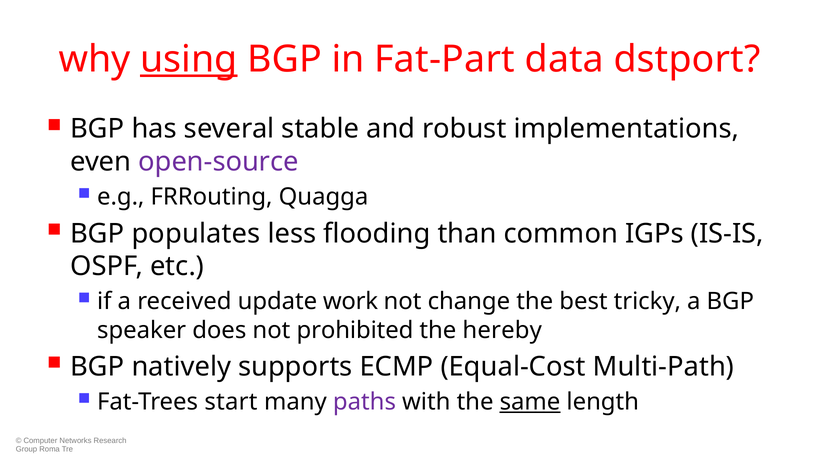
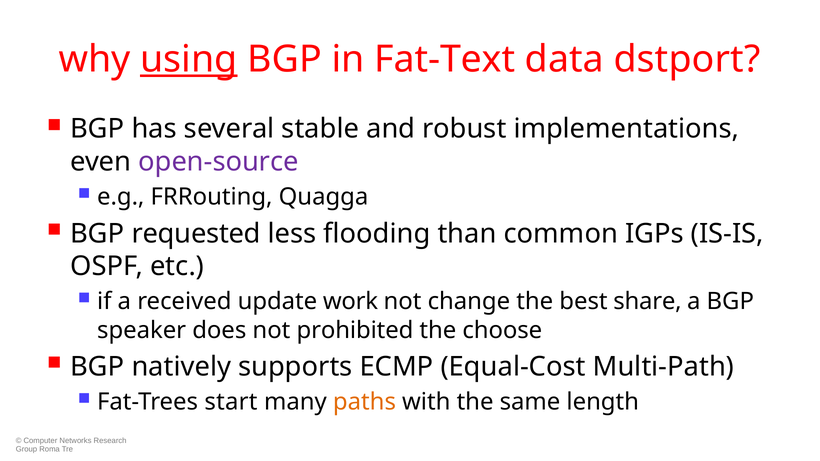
Fat-Part: Fat-Part -> Fat-Text
populates: populates -> requested
tricky: tricky -> share
hereby: hereby -> choose
paths colour: purple -> orange
same underline: present -> none
